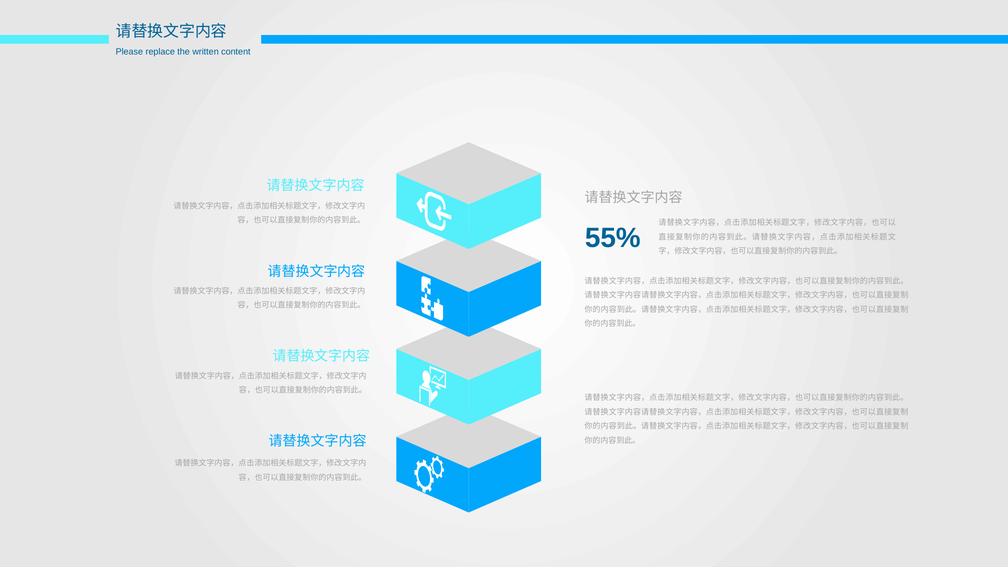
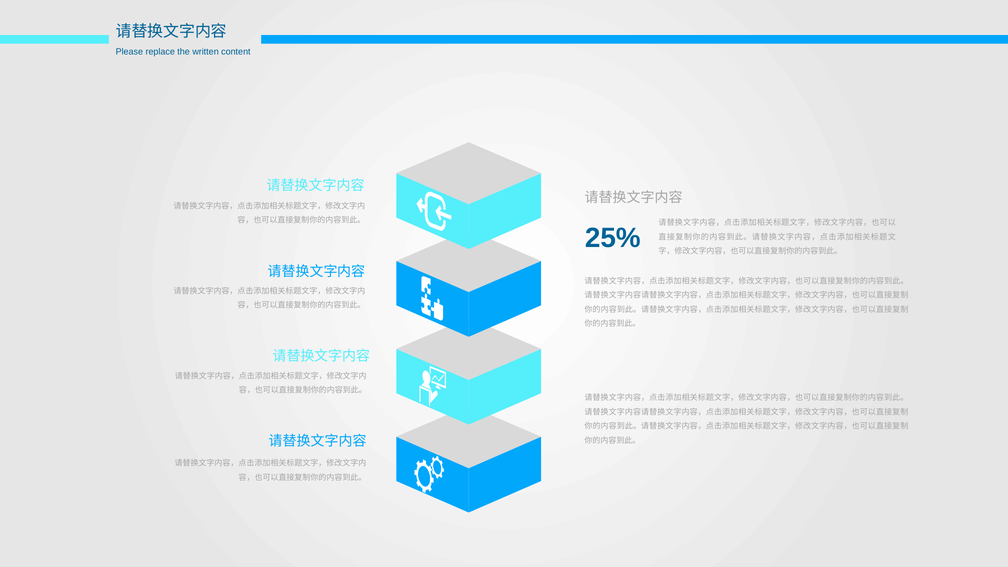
55%: 55% -> 25%
